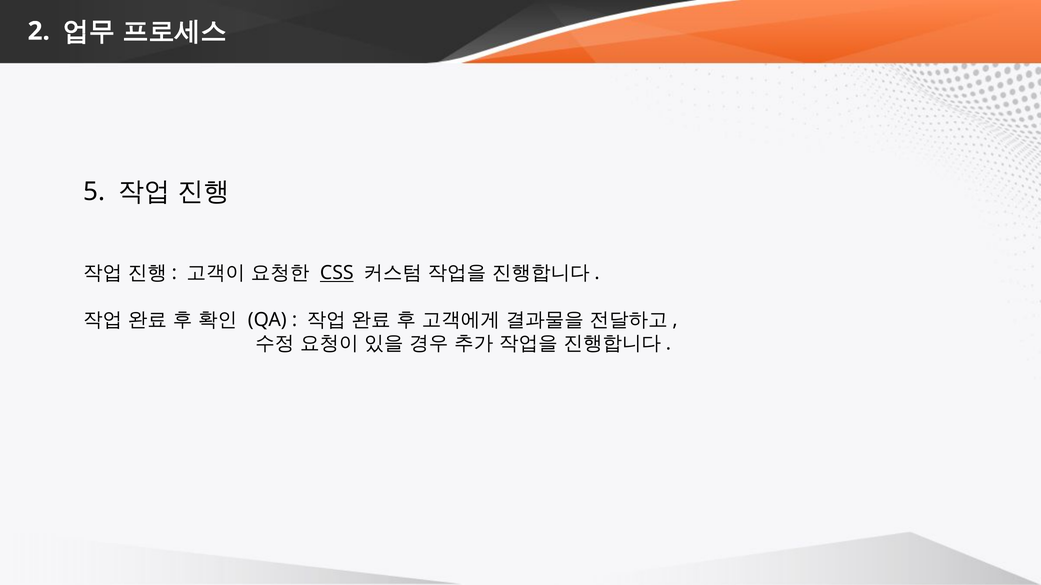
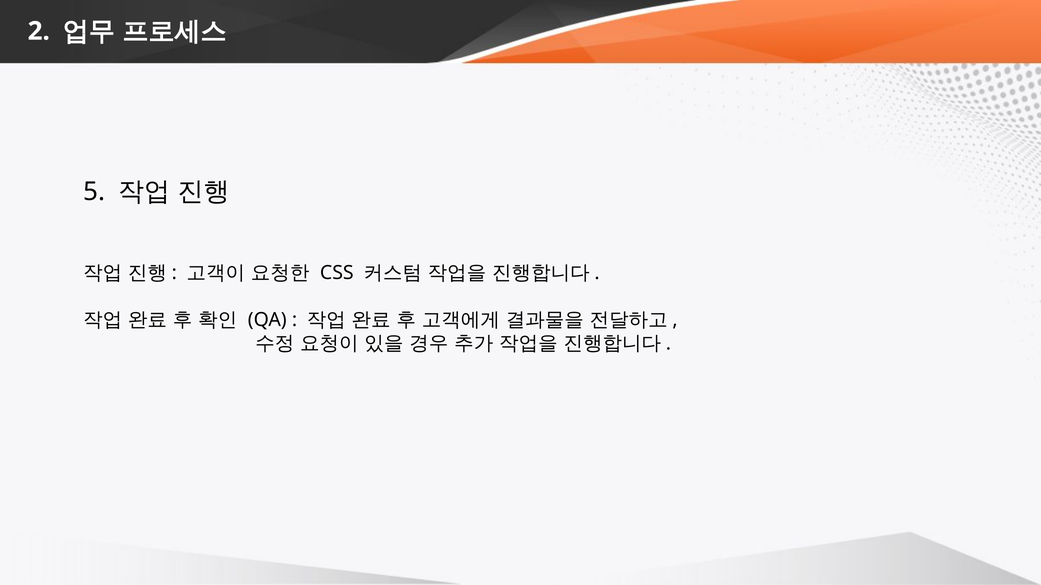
CSS underline: present -> none
